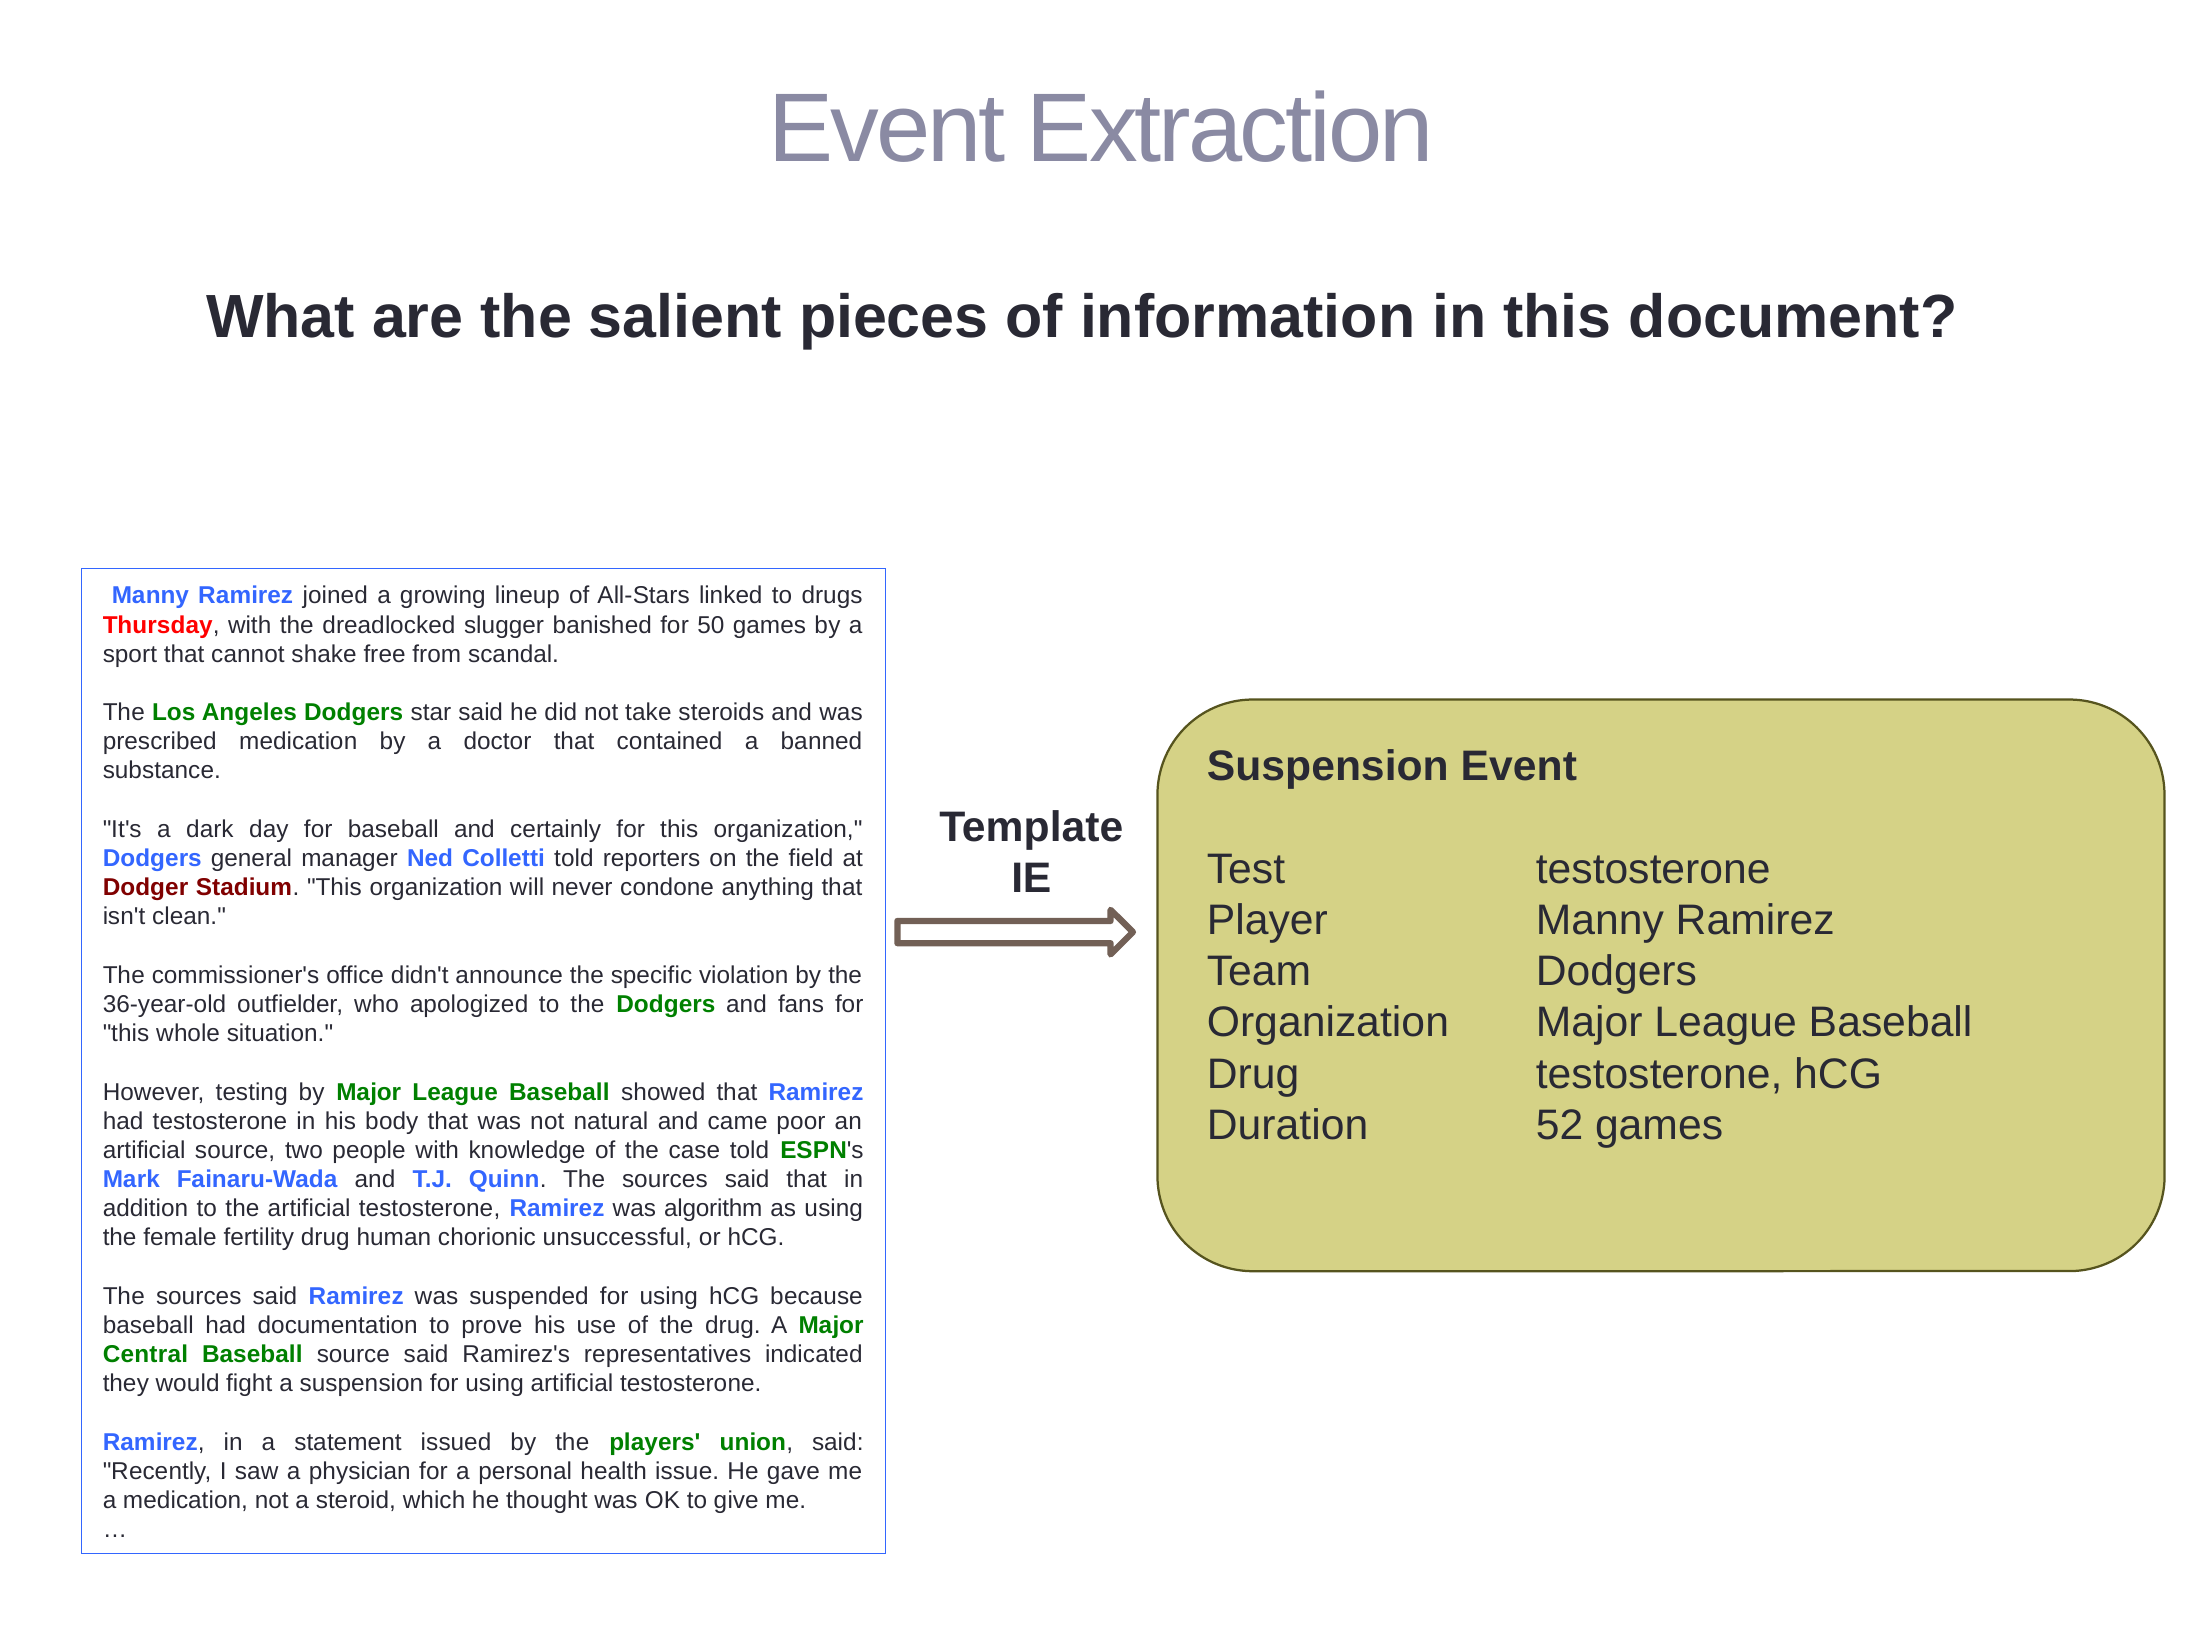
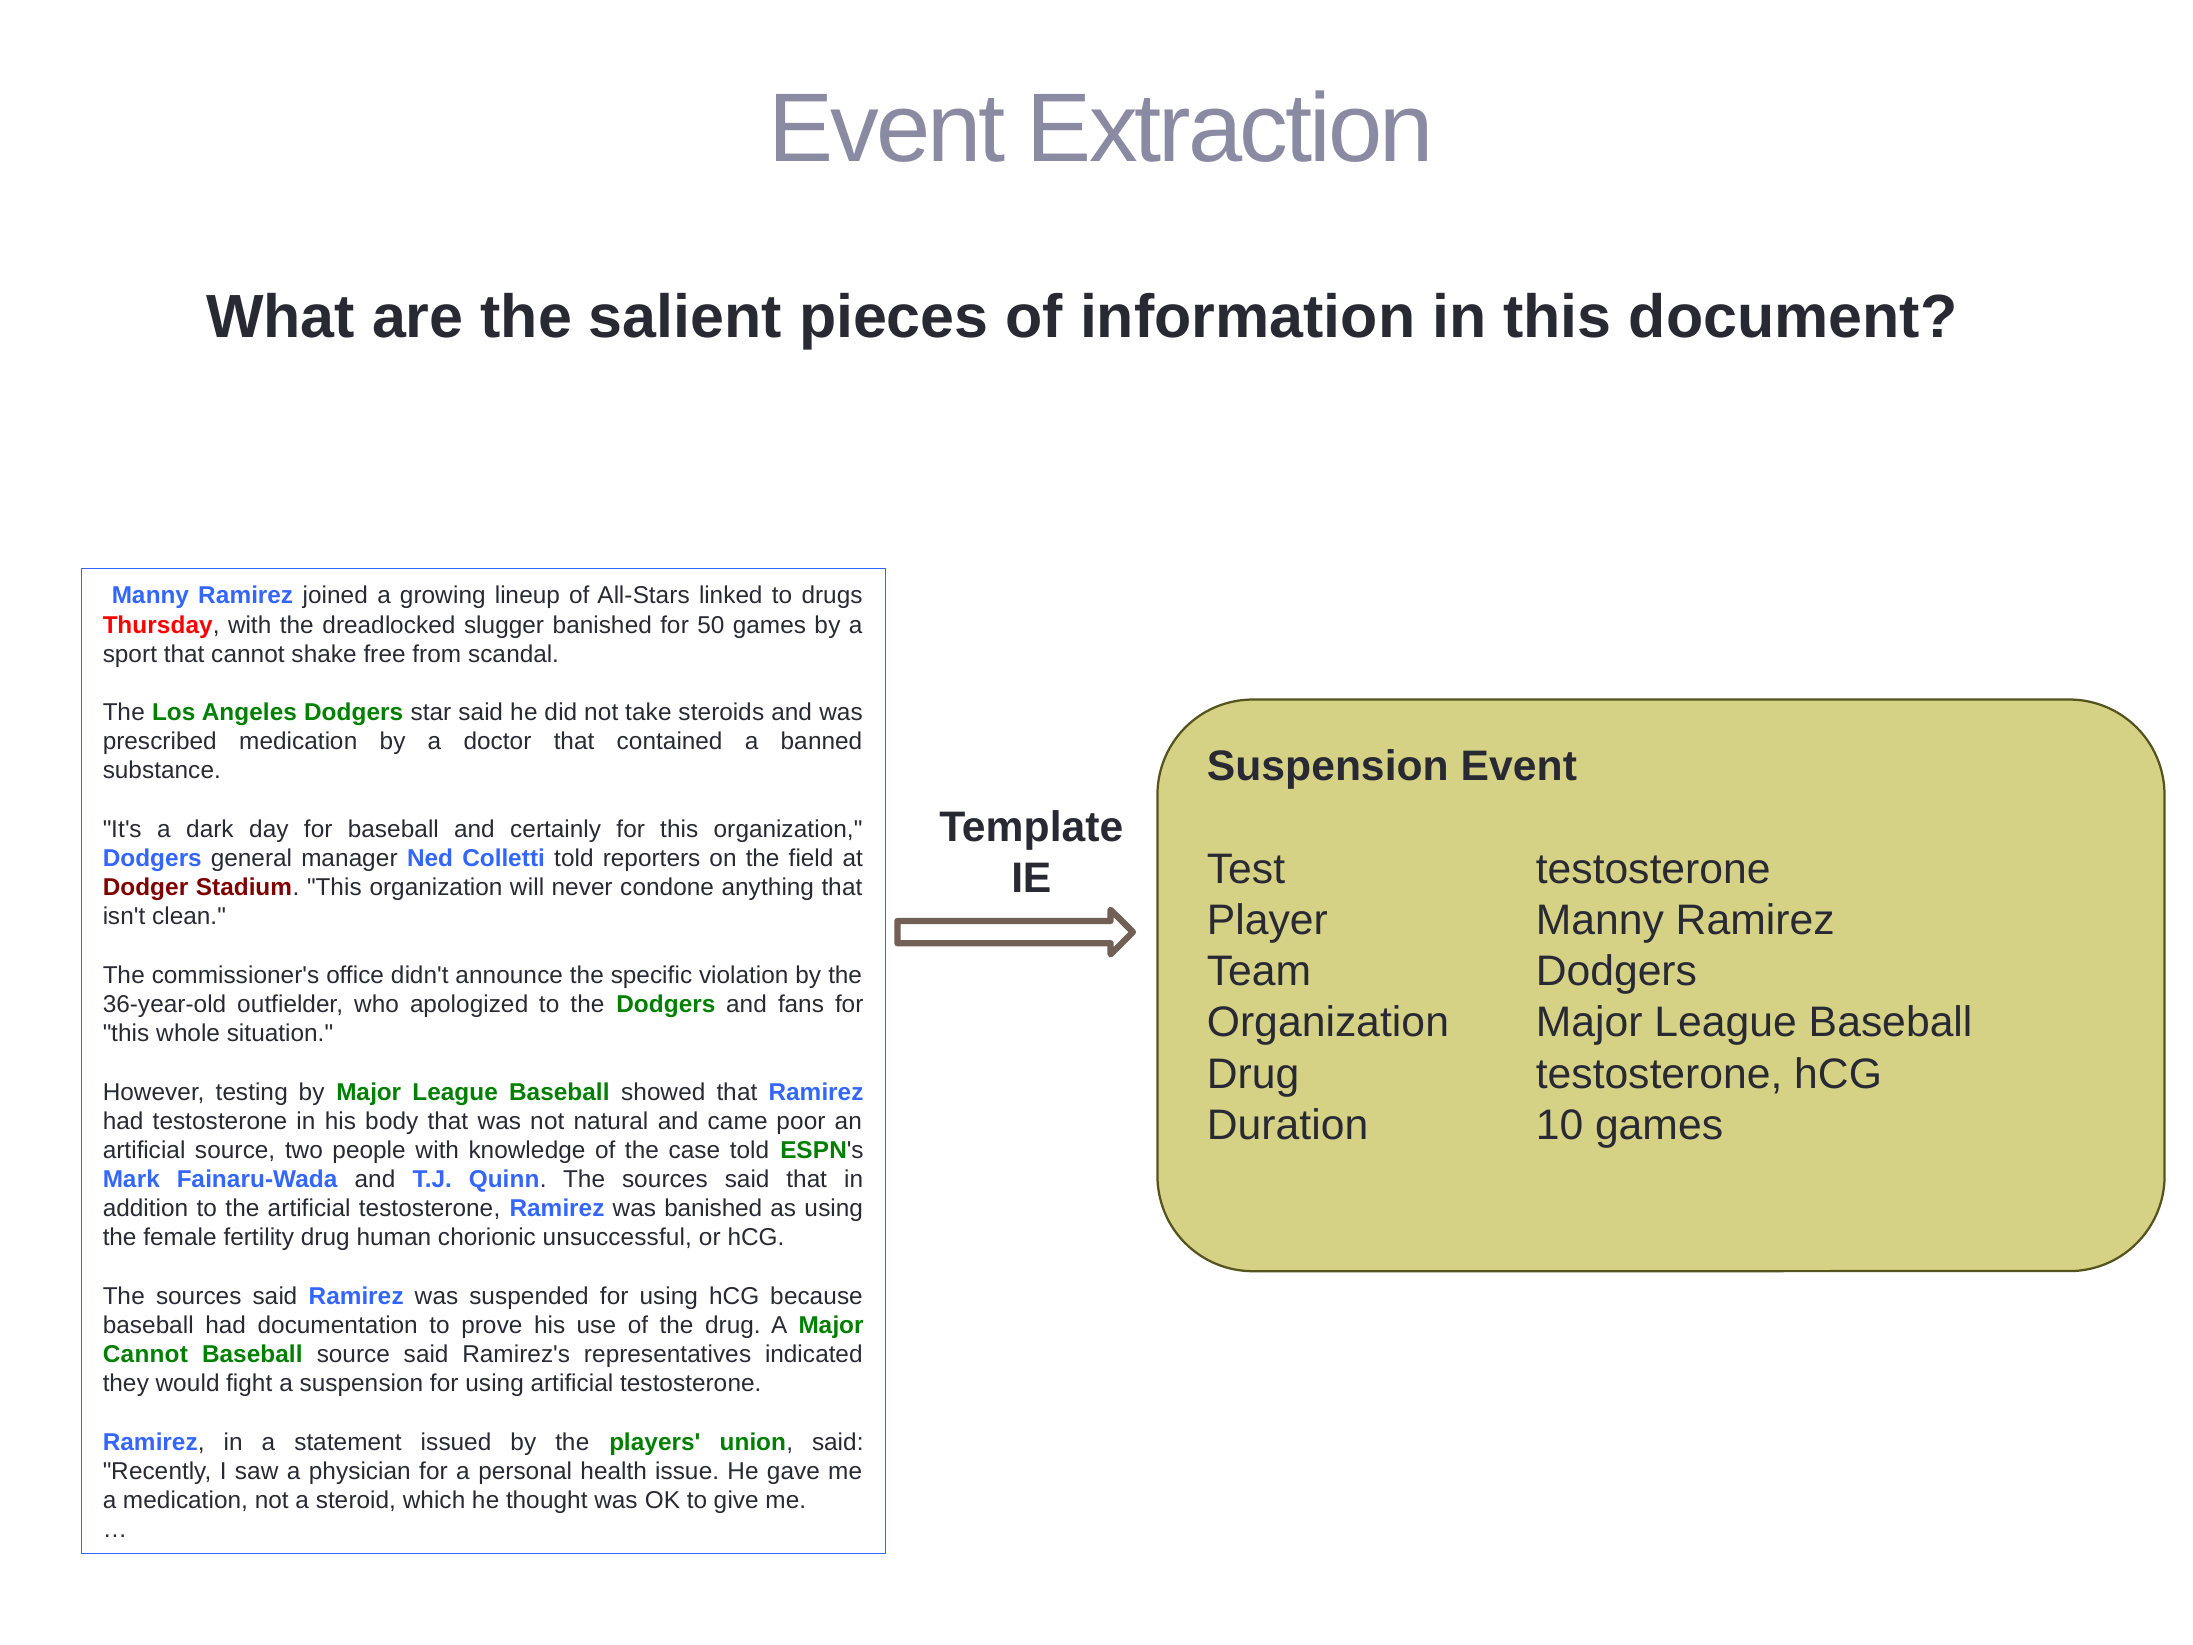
52: 52 -> 10
was algorithm: algorithm -> banished
Central at (145, 1354): Central -> Cannot
